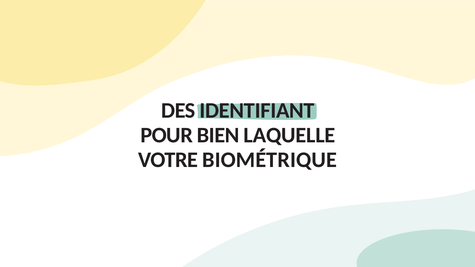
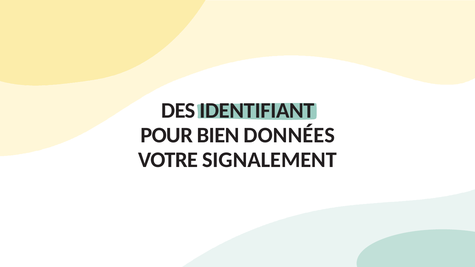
LAQUELLE: LAQUELLE -> DONNÉES
BIOMÉTRIQUE: BIOMÉTRIQUE -> SIGNALEMENT
